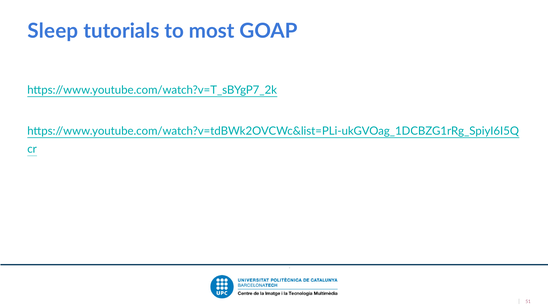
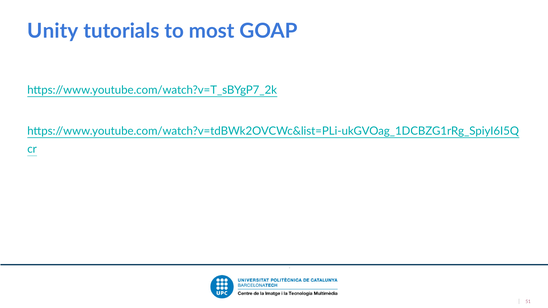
Sleep: Sleep -> Unity
